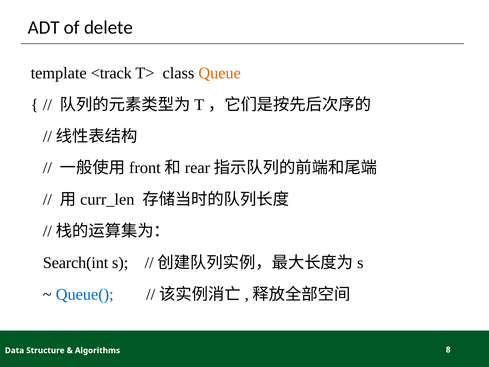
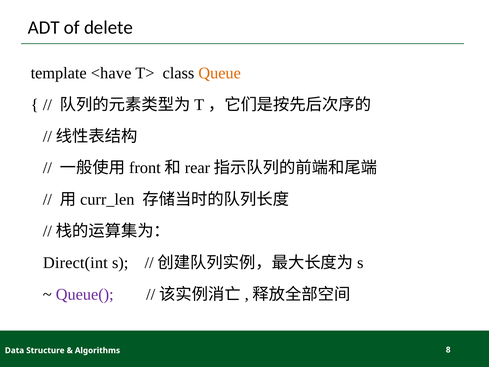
<track: <track -> <have
Search(int: Search(int -> Direct(int
Queue( colour: blue -> purple
